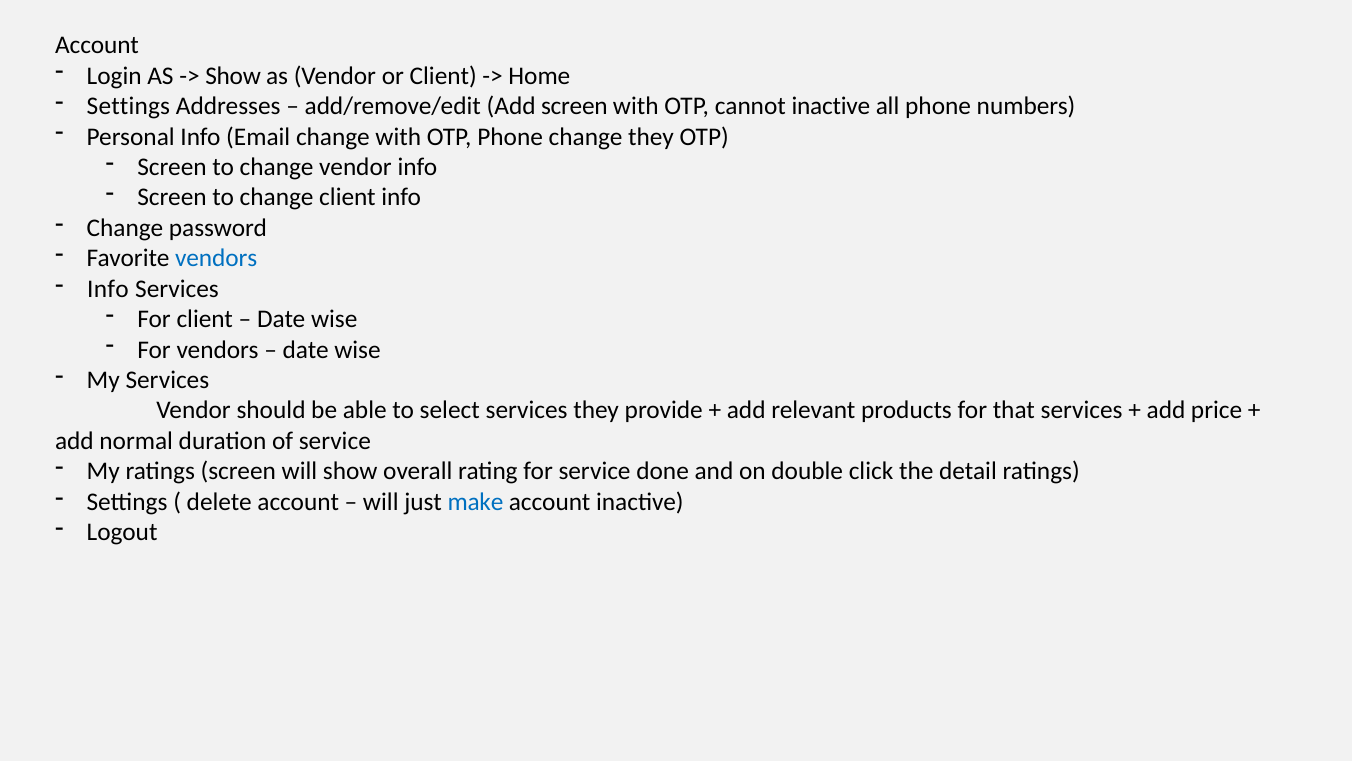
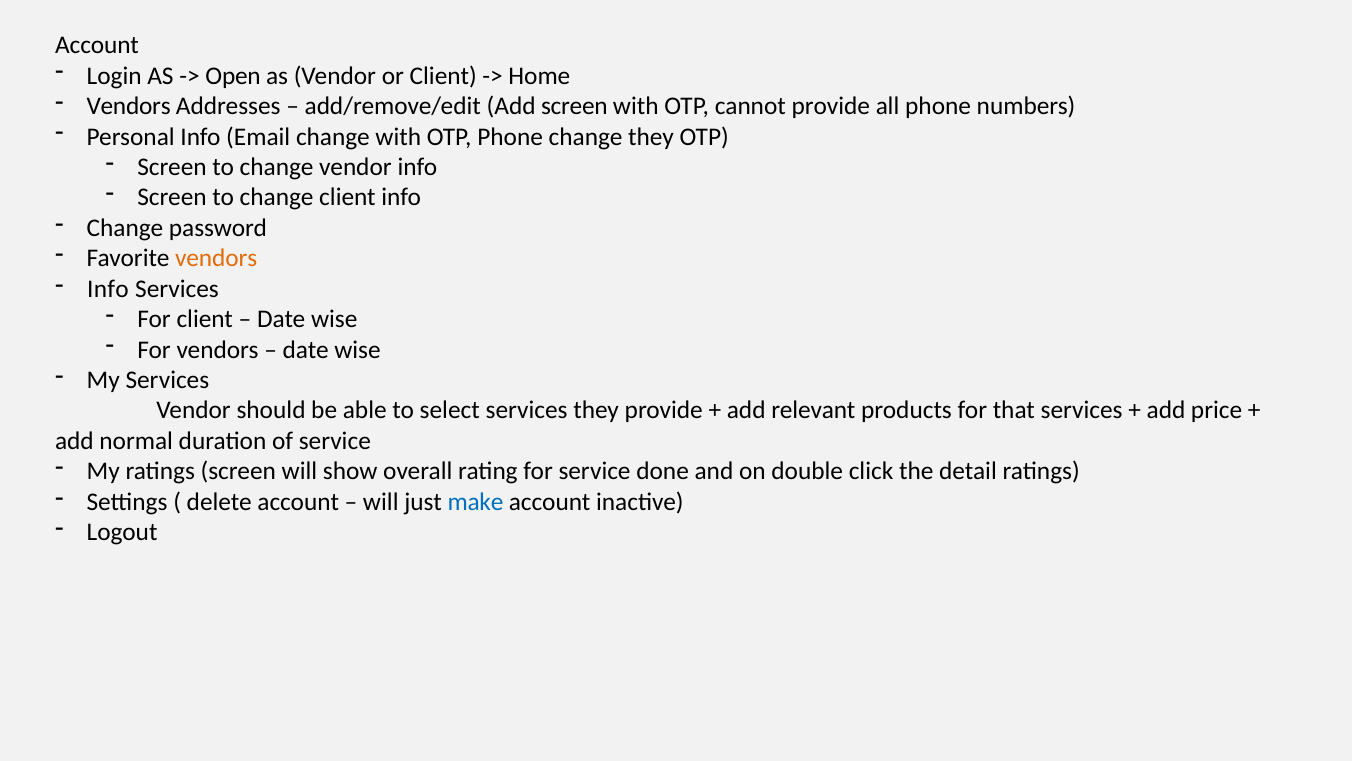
Show at (233, 76): Show -> Open
Settings at (128, 106): Settings -> Vendors
cannot inactive: inactive -> provide
vendors at (216, 258) colour: blue -> orange
